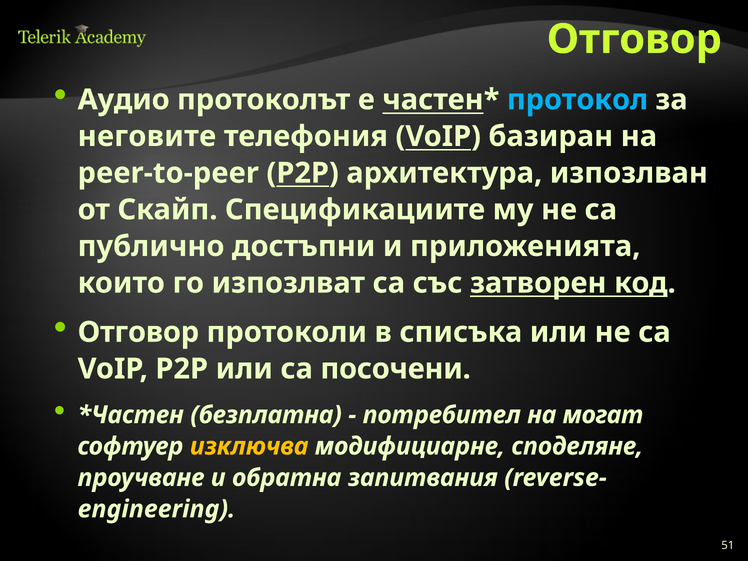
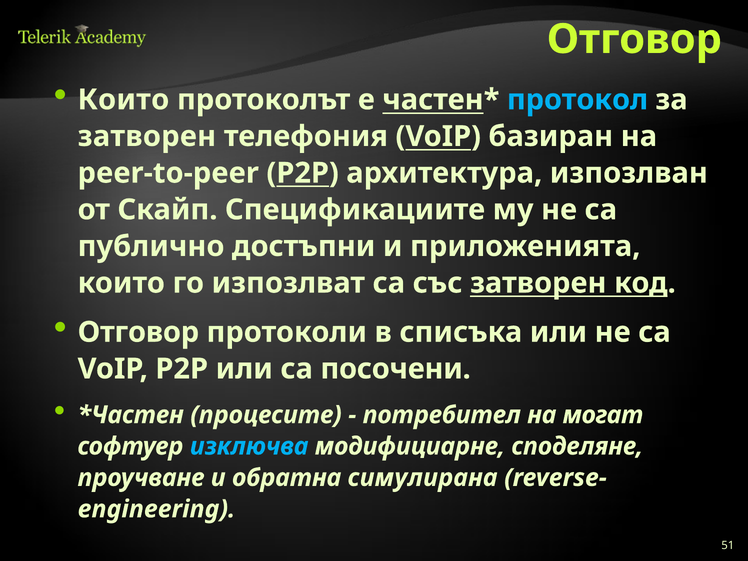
Аудио at (124, 100): Аудио -> Които
неговите at (147, 136): неговите -> затворен
безплатна: безплатна -> процесите
изключва colour: yellow -> light blue
запитвания: запитвания -> симулирана
